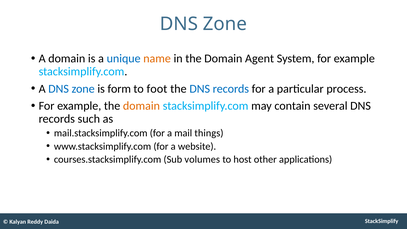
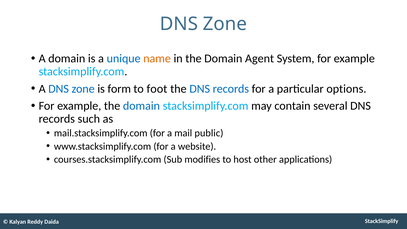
process: process -> options
domain at (141, 106) colour: orange -> blue
things: things -> public
volumes: volumes -> modifies
